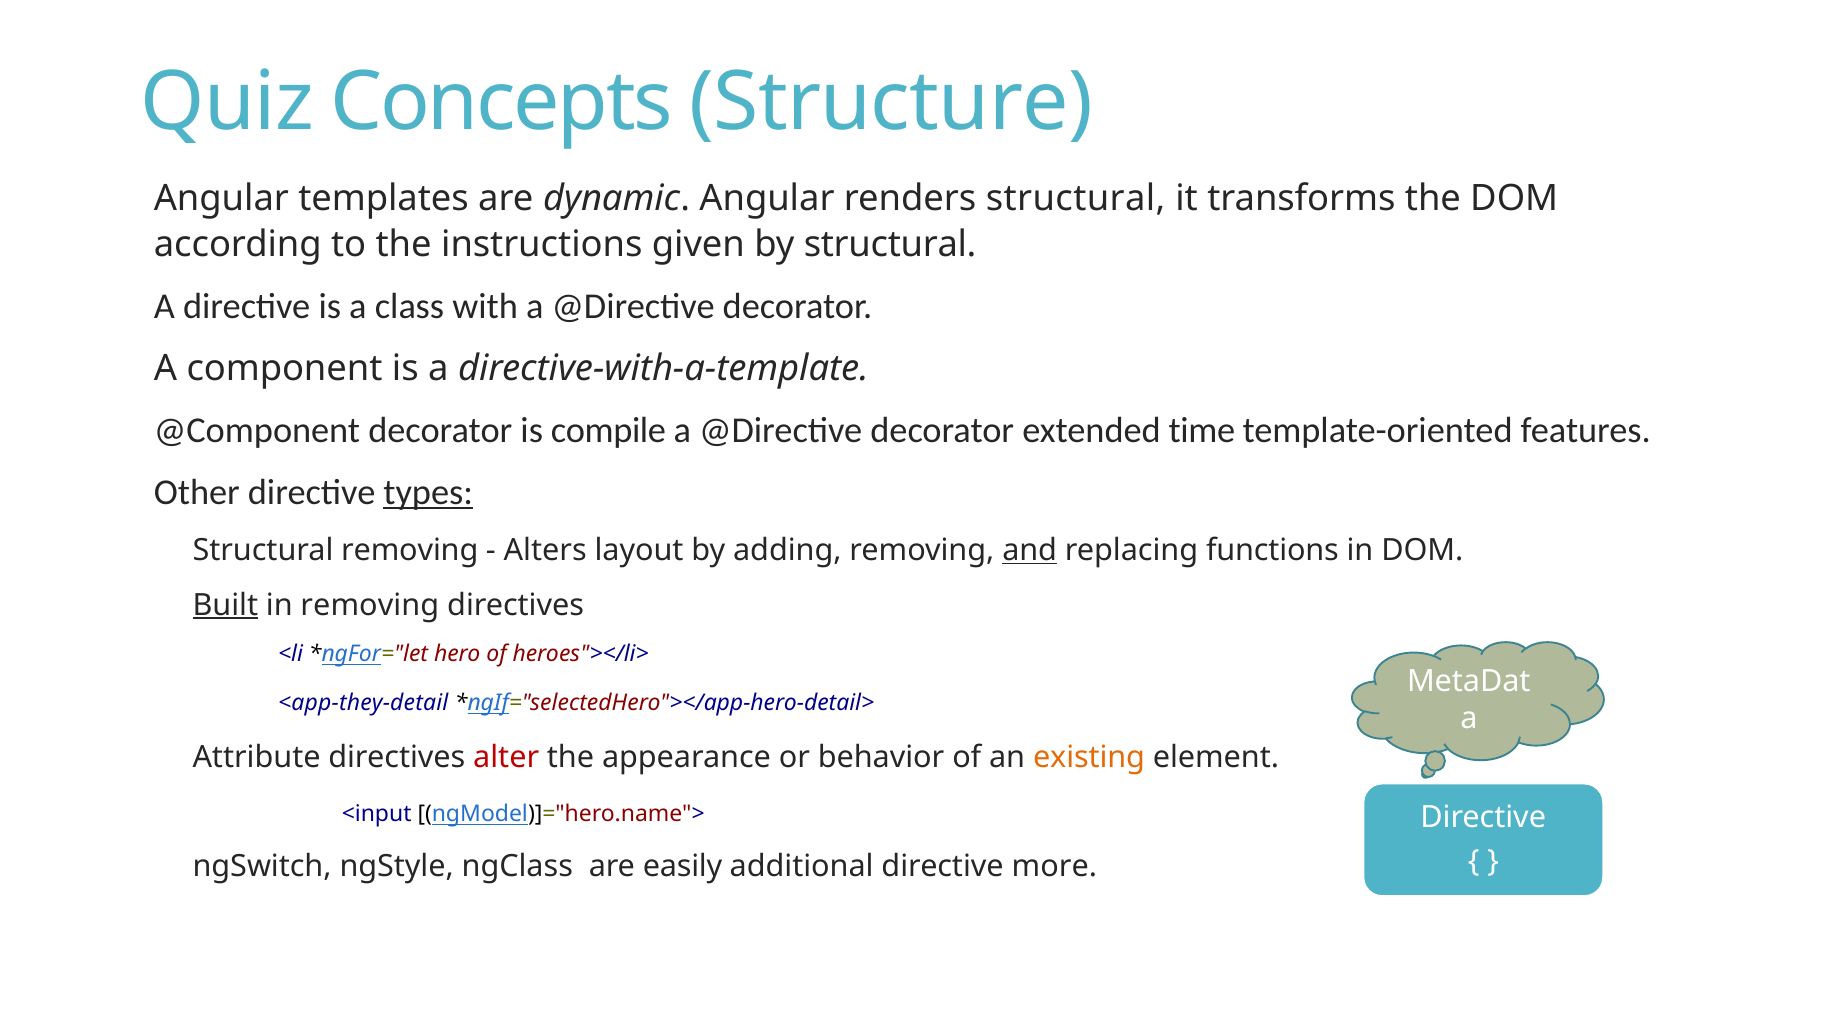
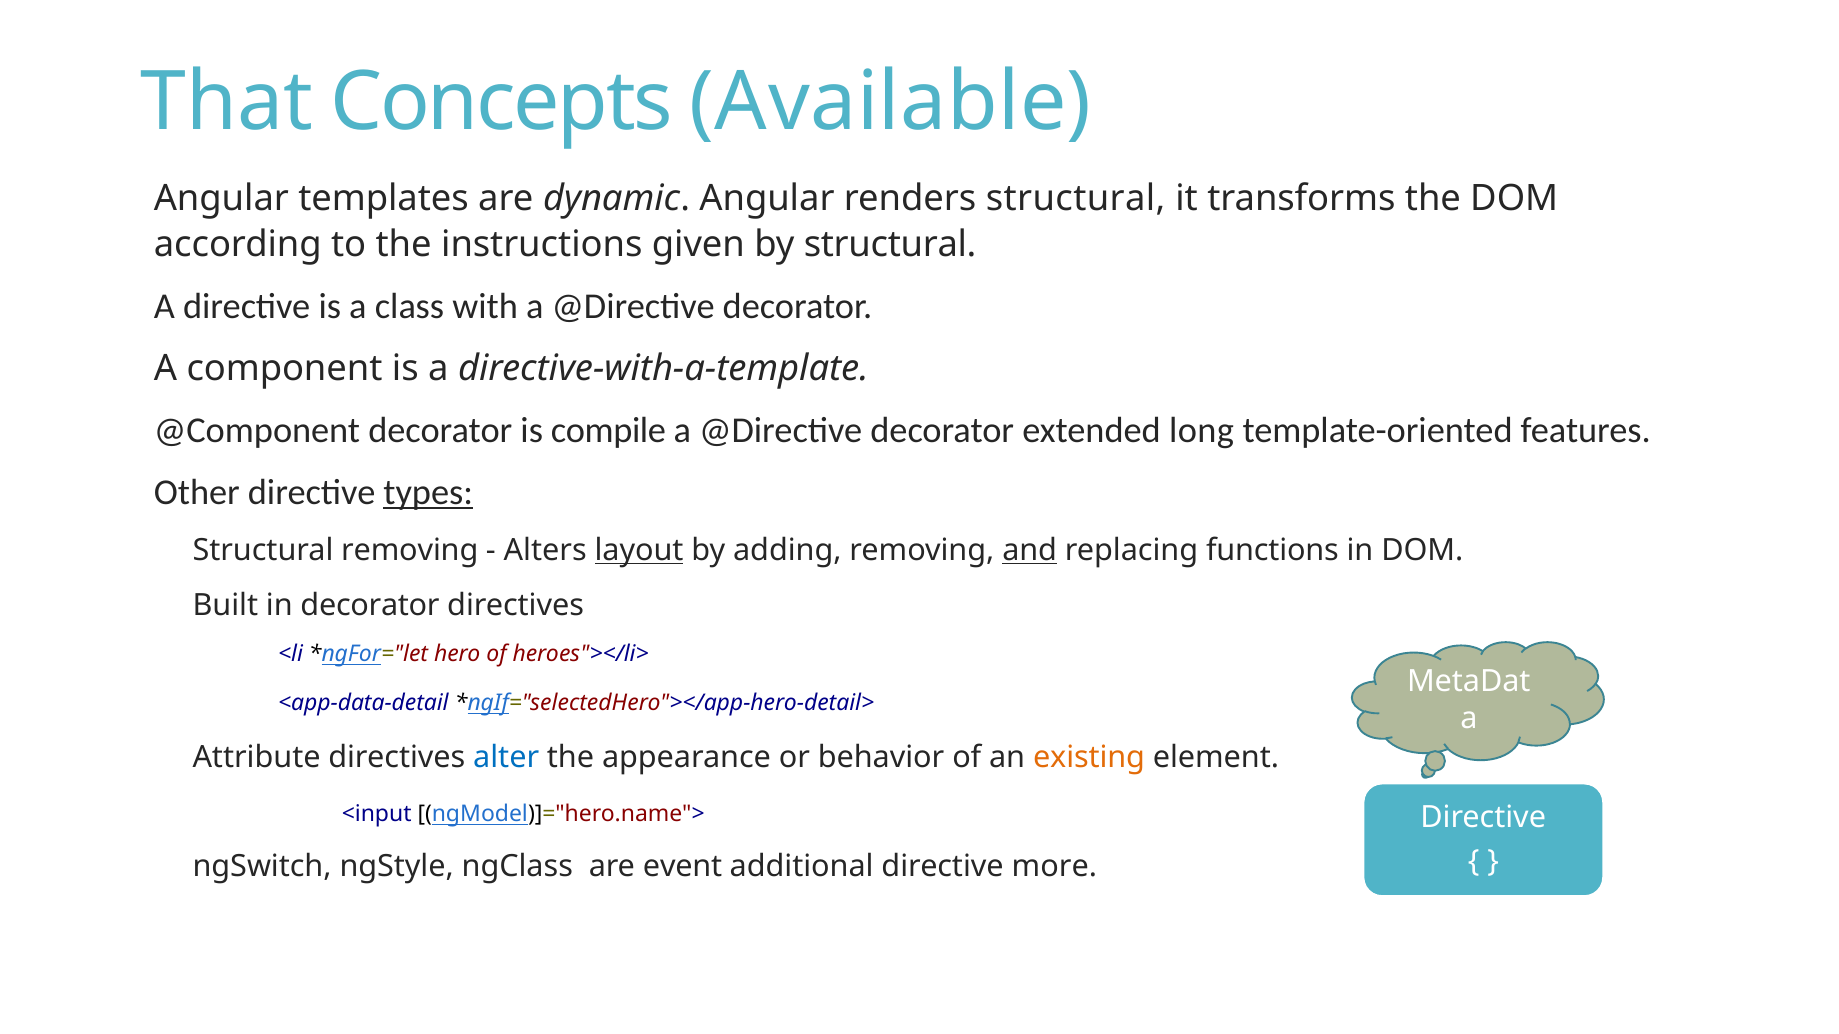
Quiz: Quiz -> That
Structure: Structure -> Available
time: time -> long
layout underline: none -> present
Built underline: present -> none
in removing: removing -> decorator
<app-they-detail: <app-they-detail -> <app-data-detail
alter colour: red -> blue
easily: easily -> event
